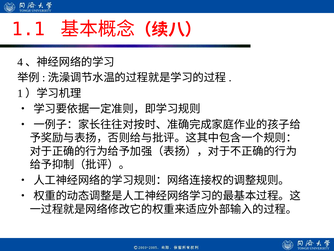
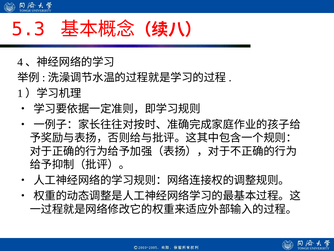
1.1: 1.1 -> 5.3
